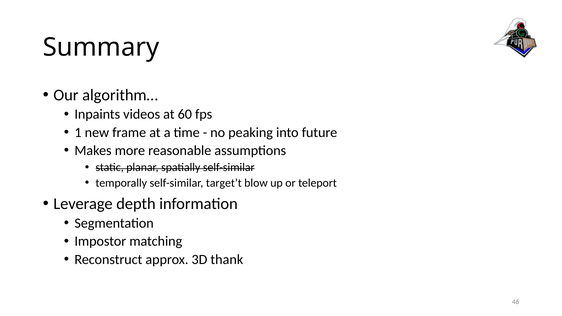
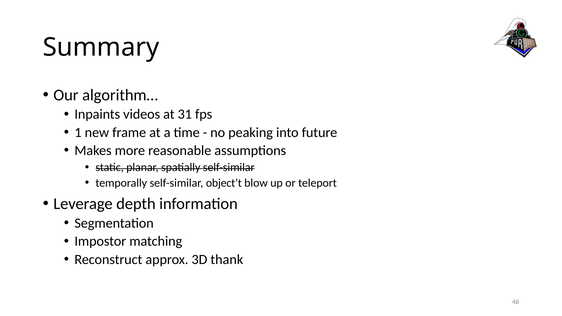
60: 60 -> 31
target’t: target’t -> object’t
